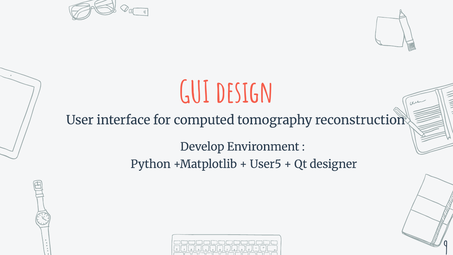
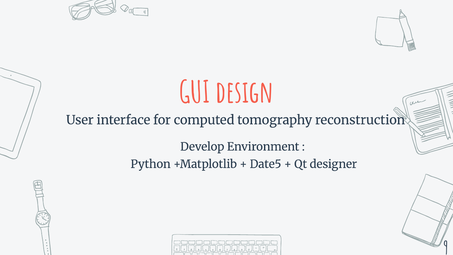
User5: User5 -> Date5
